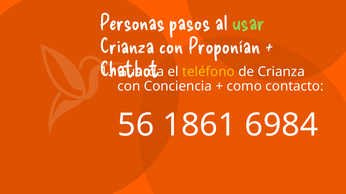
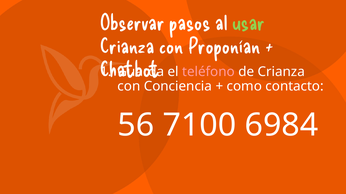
Personas: Personas -> Observar
teléfono colour: yellow -> pink
1861: 1861 -> 7100
